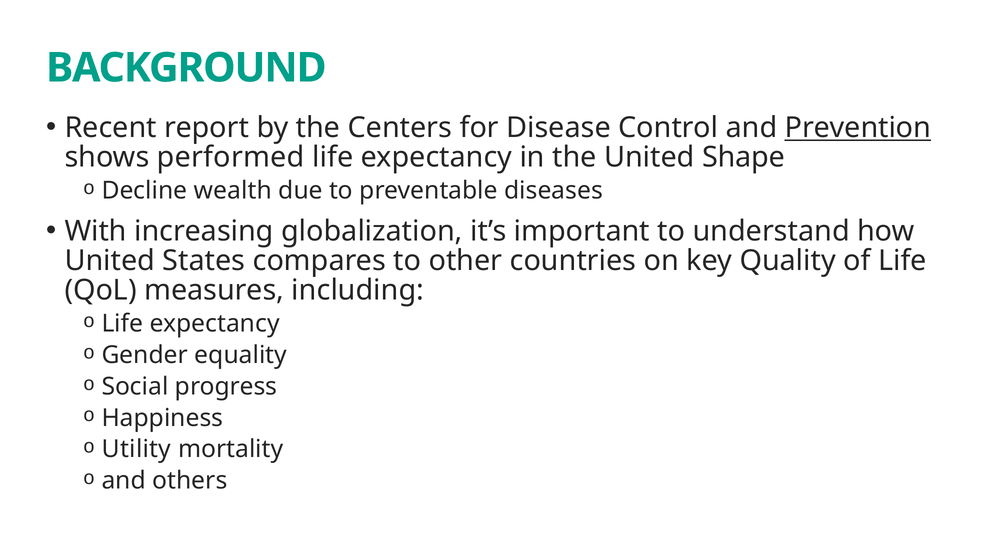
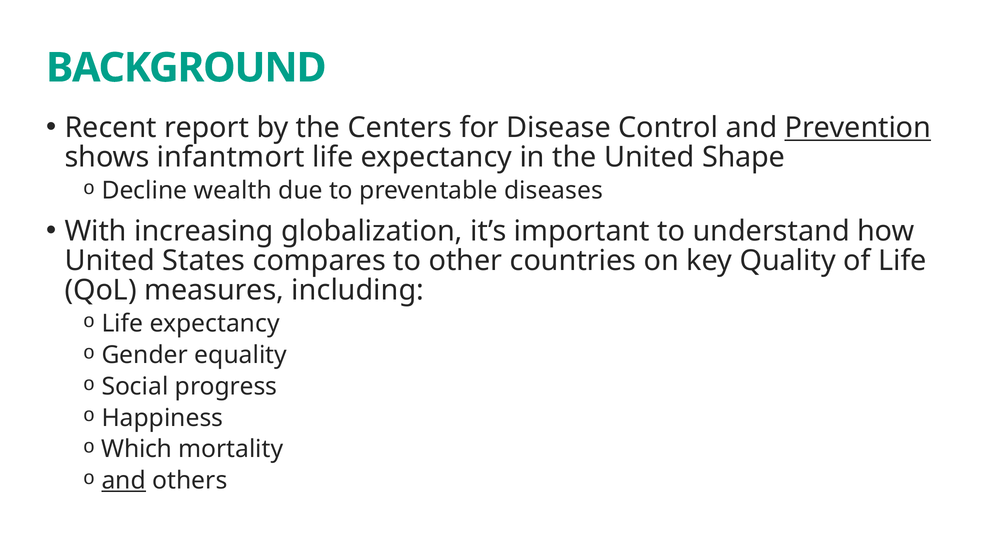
performed: performed -> infantmort
Utility: Utility -> Which
and at (124, 480) underline: none -> present
